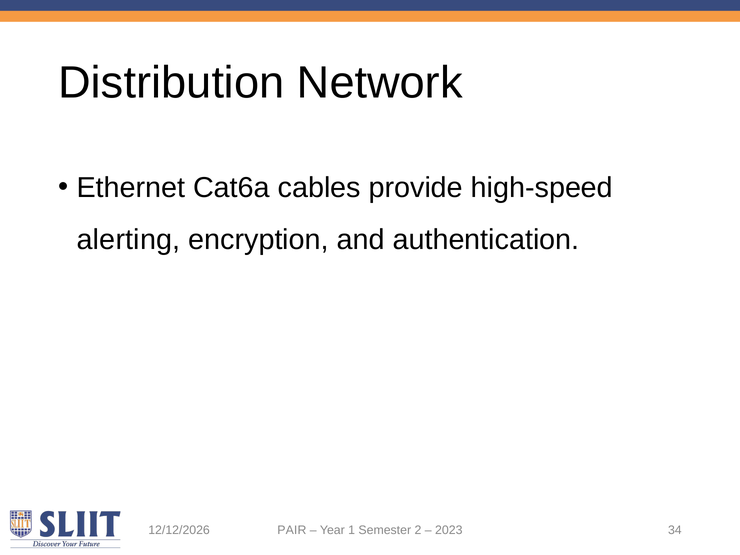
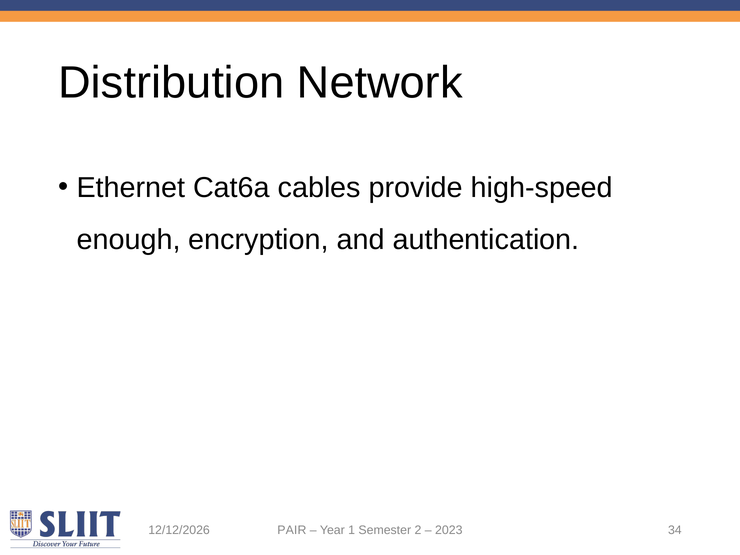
alerting: alerting -> enough
